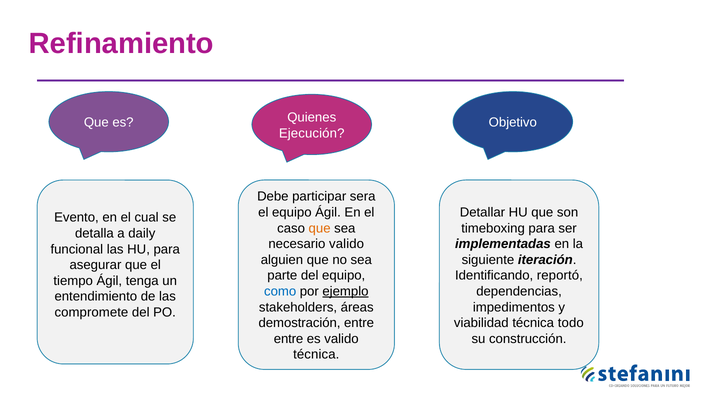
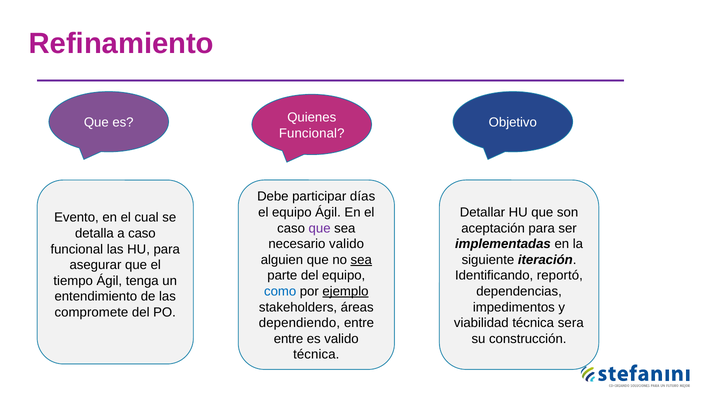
Ejecución at (312, 133): Ejecución -> Funcional
sera: sera -> días
que at (320, 228) colour: orange -> purple
timeboxing: timeboxing -> aceptación
a daily: daily -> caso
sea at (361, 260) underline: none -> present
demostración: demostración -> dependiendo
todo: todo -> sera
